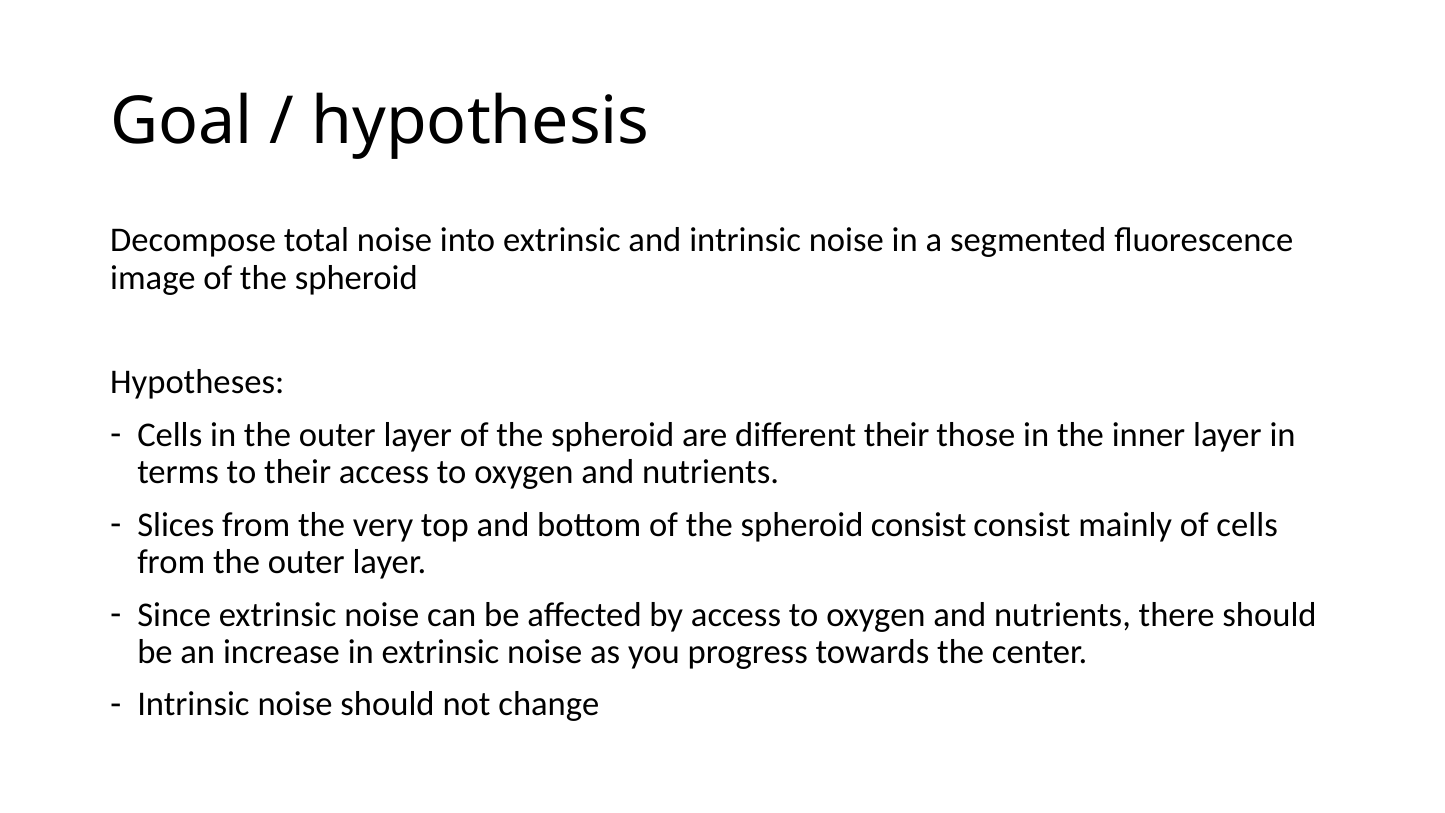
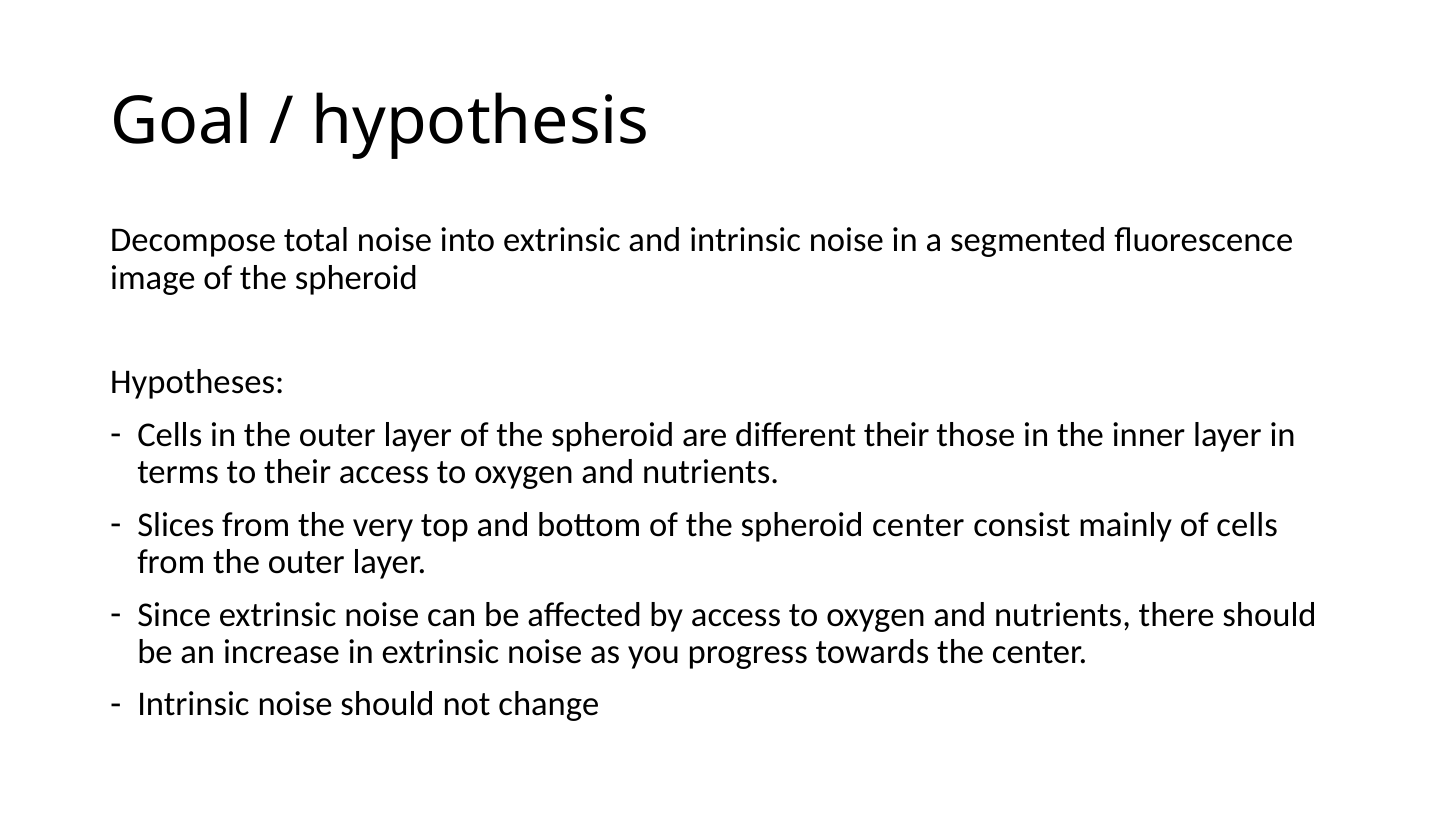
spheroid consist: consist -> center
